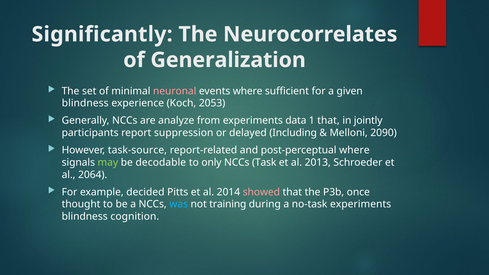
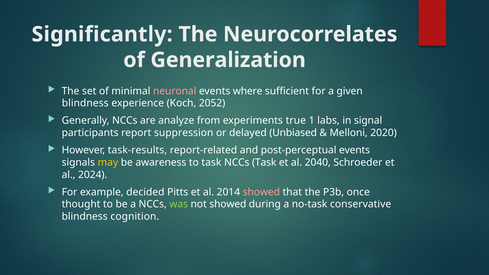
2053: 2053 -> 2052
data: data -> true
1 that: that -> labs
jointly: jointly -> signal
Including: Including -> Unbiased
2090: 2090 -> 2020
task-source: task-source -> task-results
post-perceptual where: where -> events
may colour: light green -> yellow
decodable: decodable -> awareness
to only: only -> task
2013: 2013 -> 2040
2064: 2064 -> 2024
was colour: light blue -> light green
not training: training -> showed
no-task experiments: experiments -> conservative
